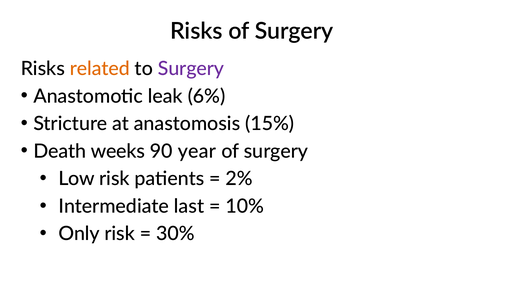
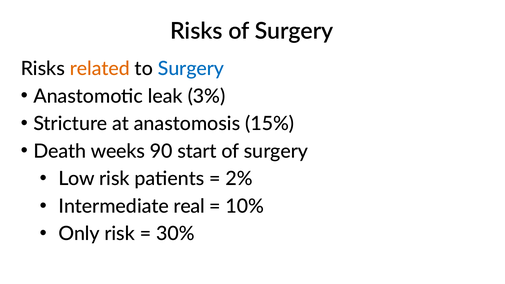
Surgery at (191, 69) colour: purple -> blue
6%: 6% -> 3%
year: year -> start
last: last -> real
